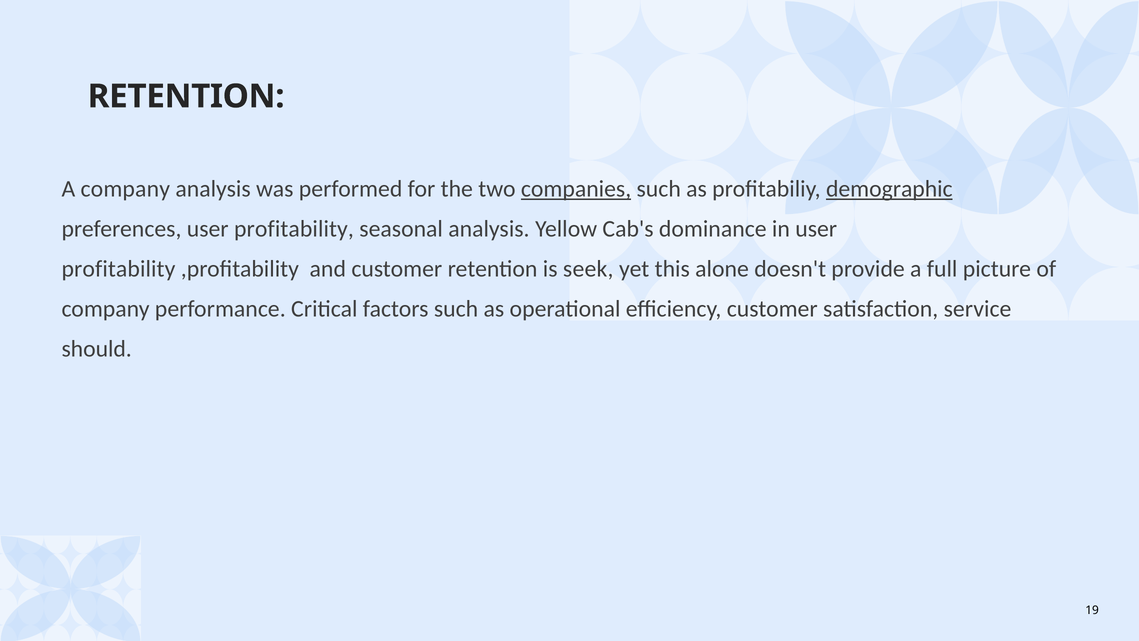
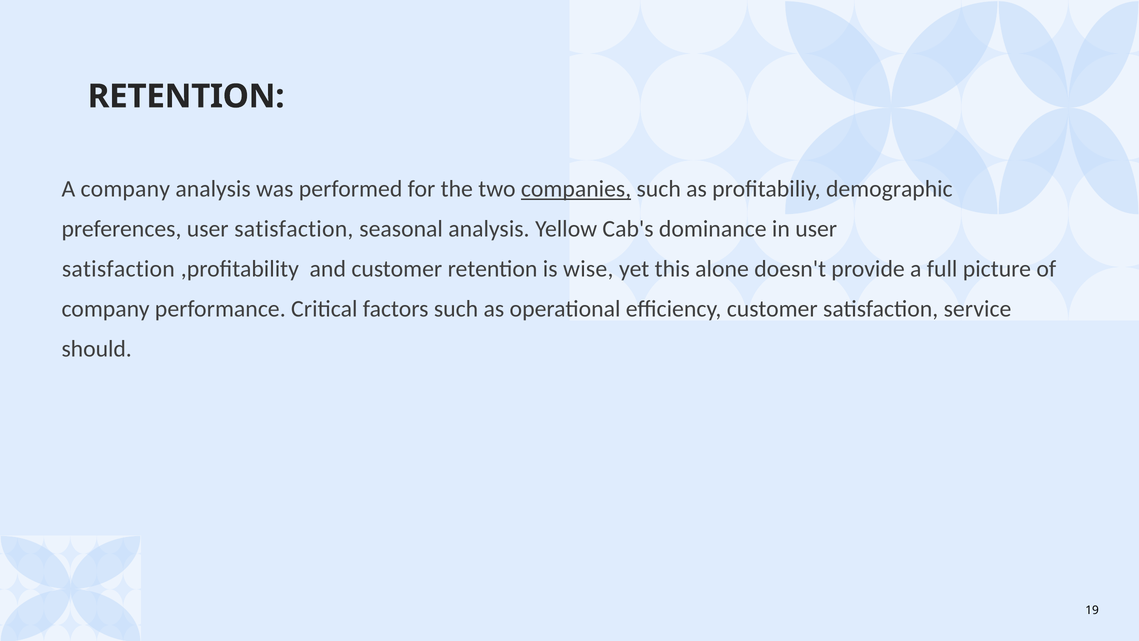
demographic underline: present -> none
preferences user profitability: profitability -> satisfaction
profitability at (118, 269): profitability -> satisfaction
seek: seek -> wise
